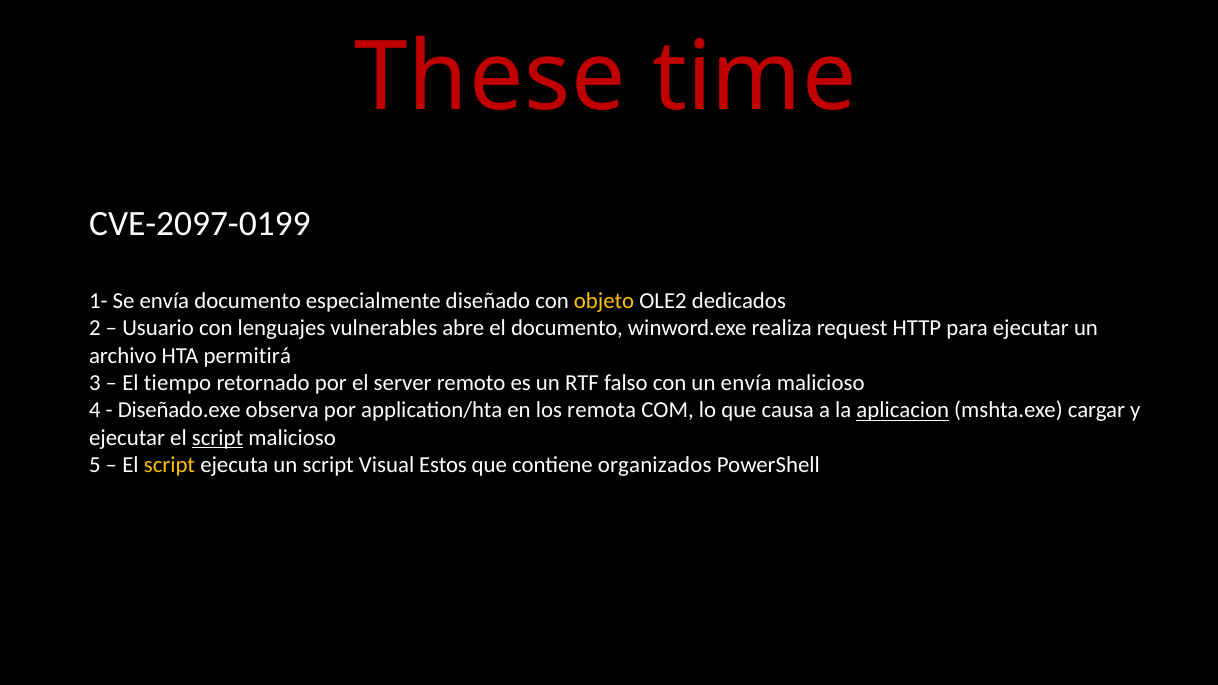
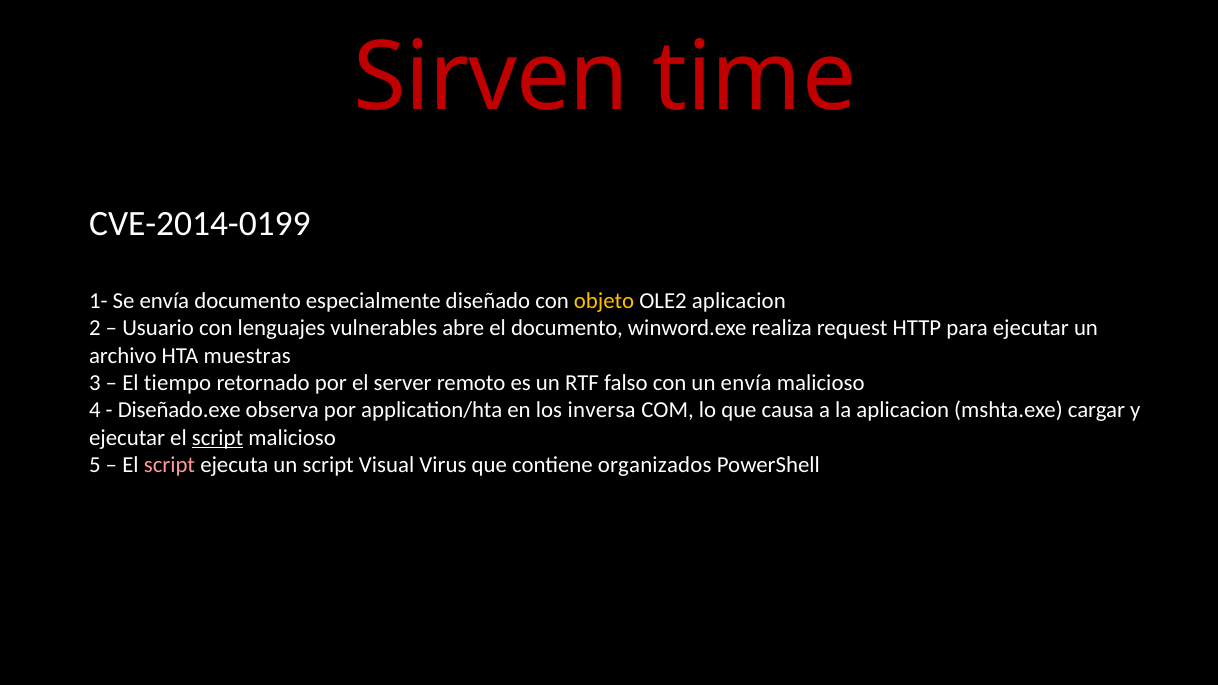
These: These -> Sirven
CVE-2097-0199: CVE-2097-0199 -> CVE-2014-0199
OLE2 dedicados: dedicados -> aplicacion
permitirá: permitirá -> muestras
remota: remota -> inversa
aplicacion at (903, 410) underline: present -> none
script at (169, 465) colour: yellow -> pink
Estos: Estos -> Virus
